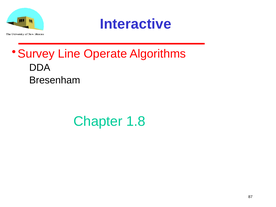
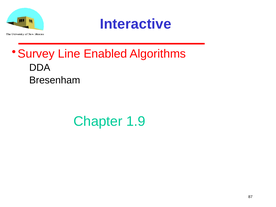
Operate: Operate -> Enabled
1.8: 1.8 -> 1.9
